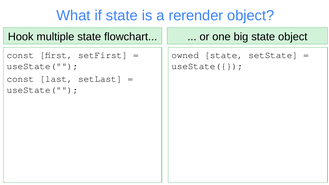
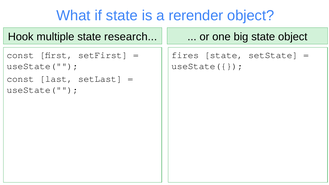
flowchart: flowchart -> research
owned: owned -> fires
